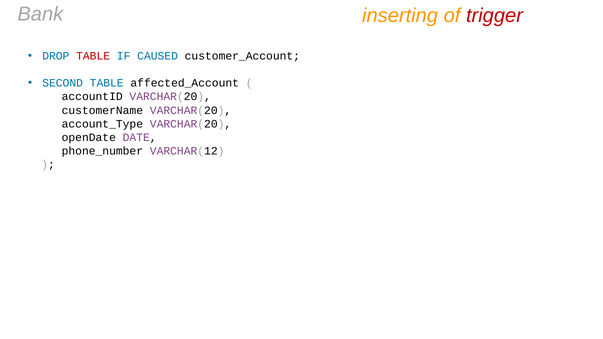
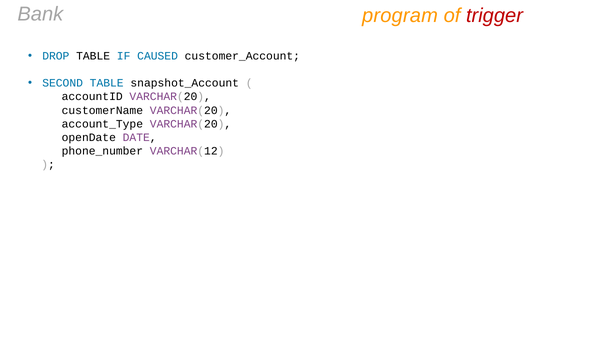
inserting: inserting -> program
TABLE at (93, 56) colour: red -> black
affected_Account: affected_Account -> snapshot_Account
